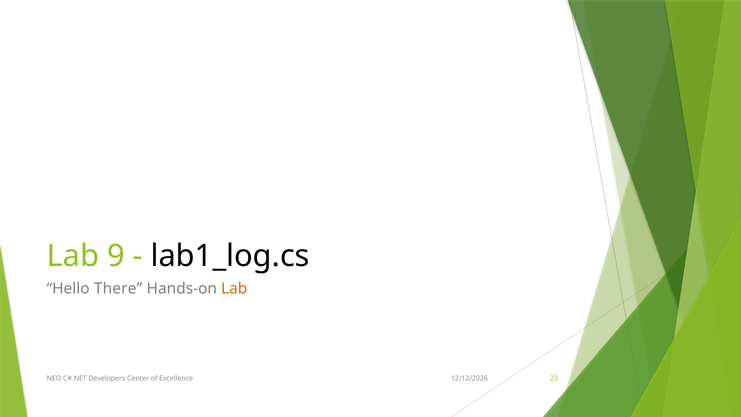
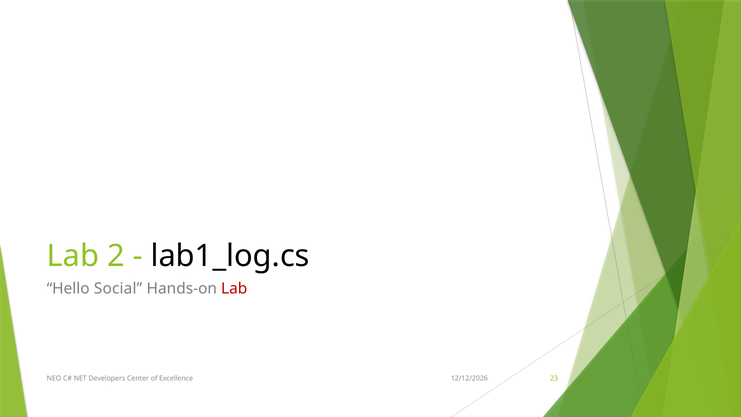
9: 9 -> 2
There: There -> Social
Lab at (234, 288) colour: orange -> red
